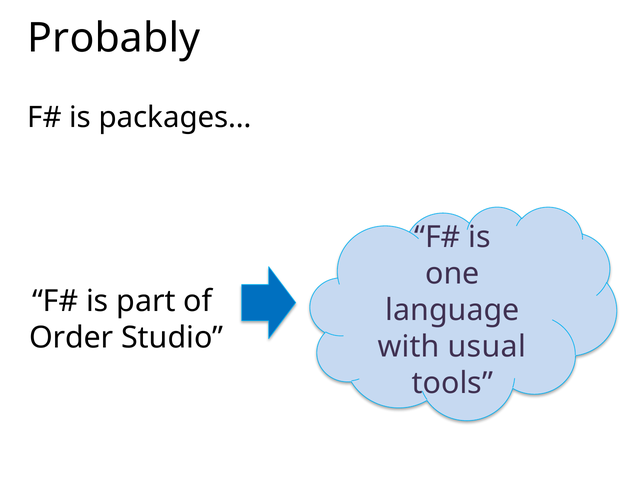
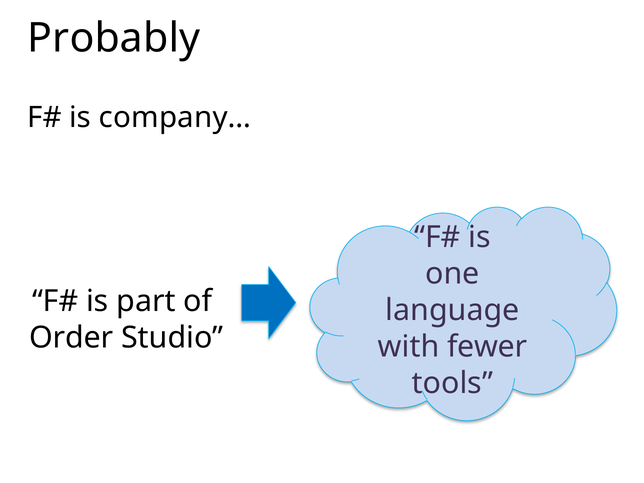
packages…: packages… -> company…
usual: usual -> fewer
